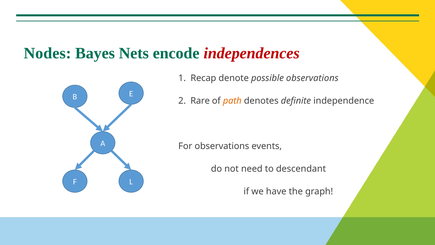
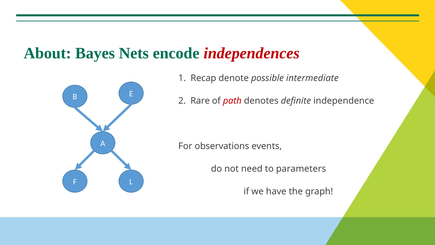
Nodes: Nodes -> About
possible observations: observations -> intermediate
path colour: orange -> red
descendant: descendant -> parameters
